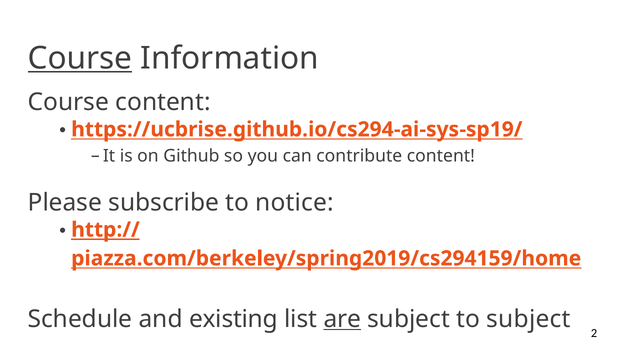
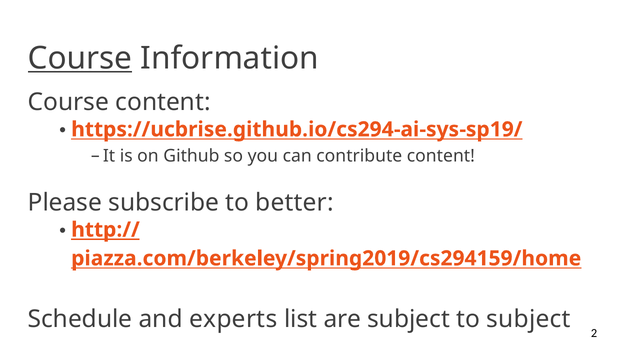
notice: notice -> better
existing: existing -> experts
are underline: present -> none
